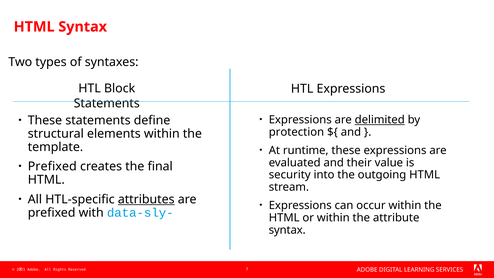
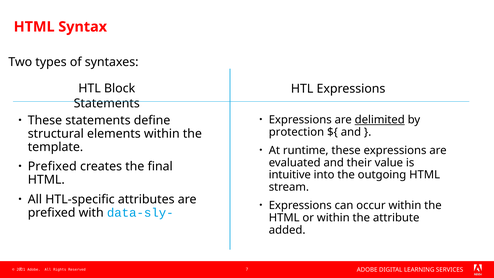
security: security -> intuitive
attributes underline: present -> none
syntax at (287, 230): syntax -> added
